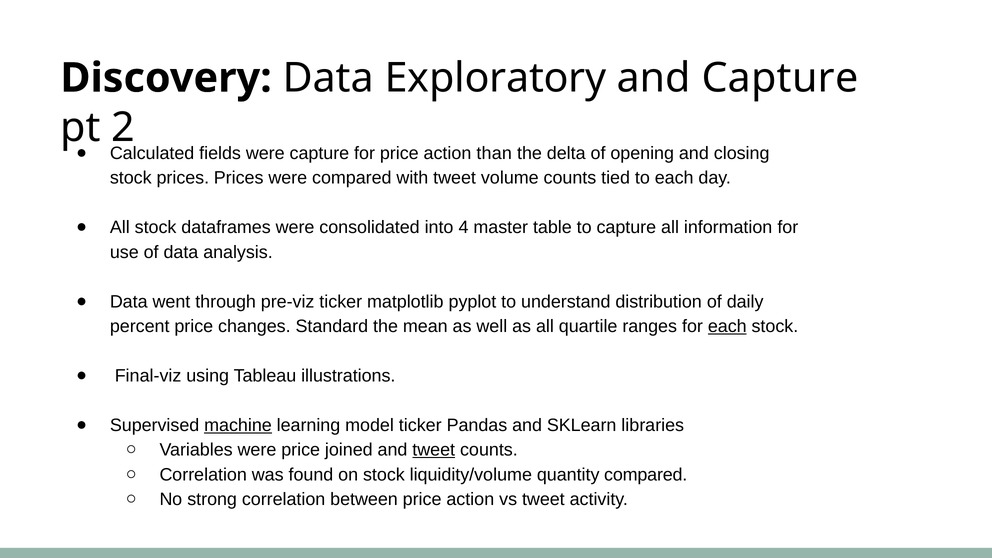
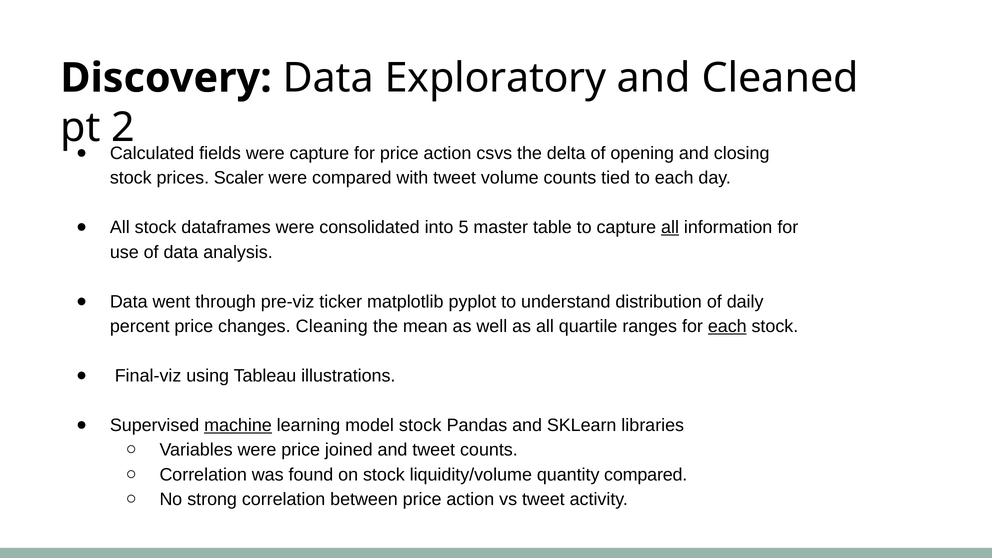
and Capture: Capture -> Cleaned
than: than -> csvs
prices Prices: Prices -> Scaler
4: 4 -> 5
all at (670, 227) underline: none -> present
Standard: Standard -> Cleaning
model ticker: ticker -> stock
tweet at (434, 450) underline: present -> none
